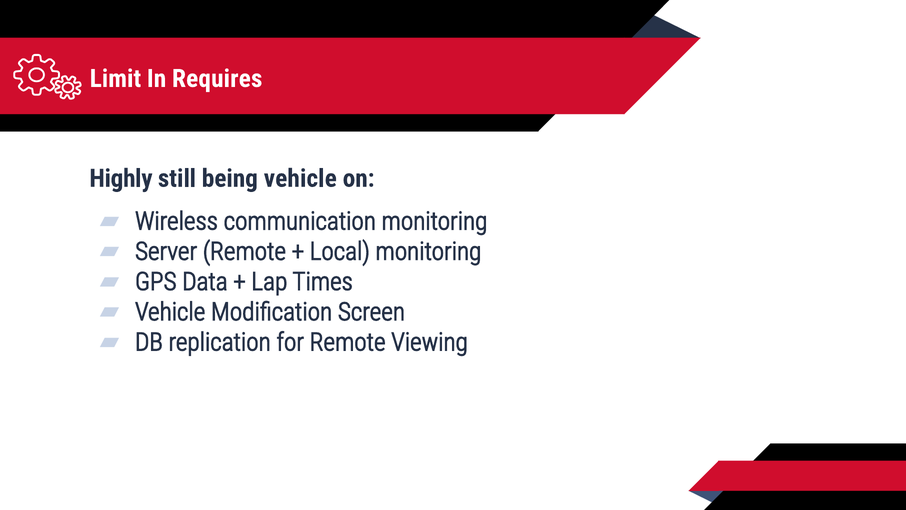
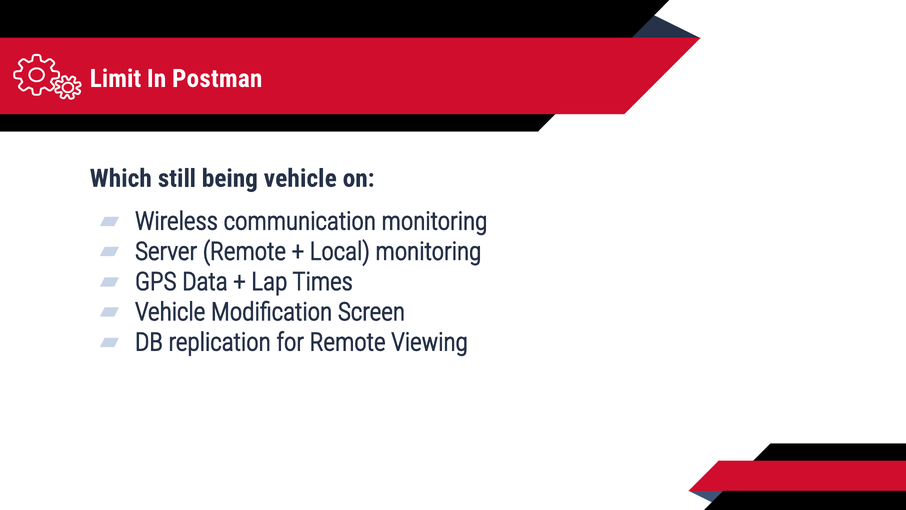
Requires: Requires -> Postman
Highly: Highly -> Which
